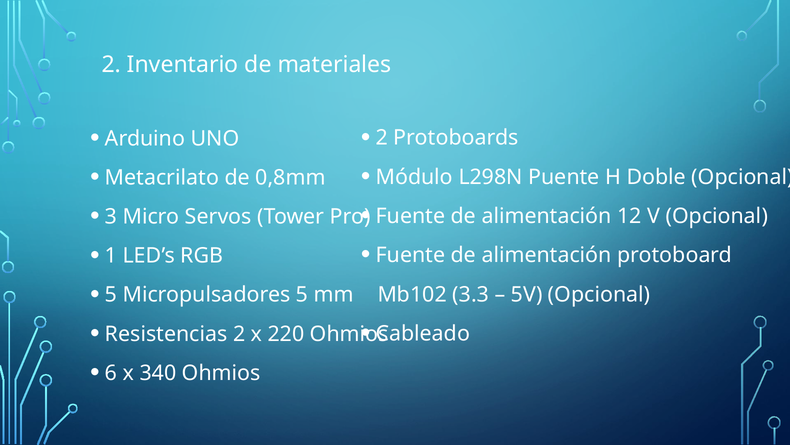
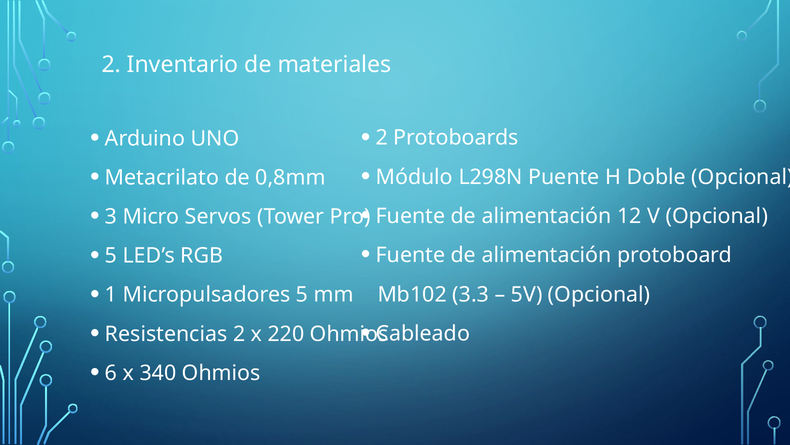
1 at (111, 255): 1 -> 5
5 at (111, 295): 5 -> 1
